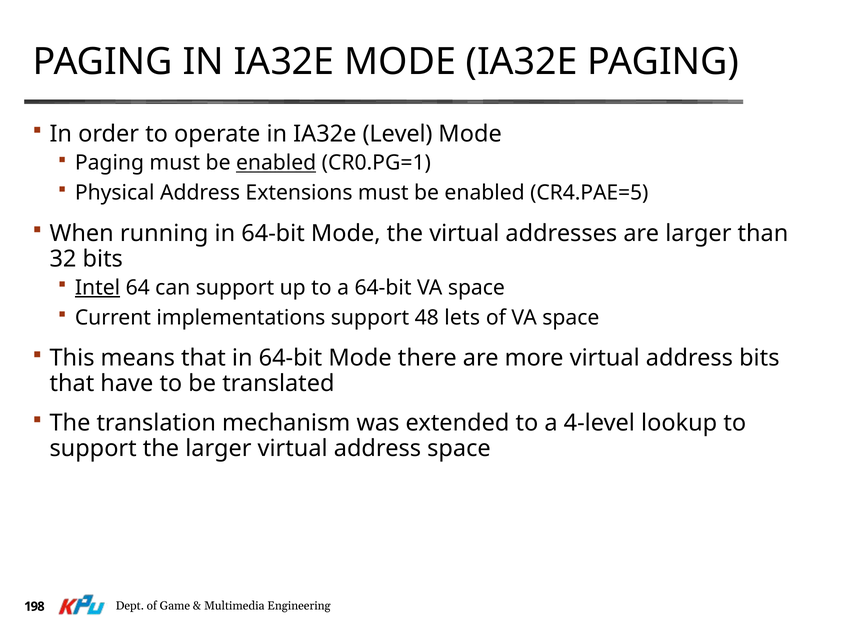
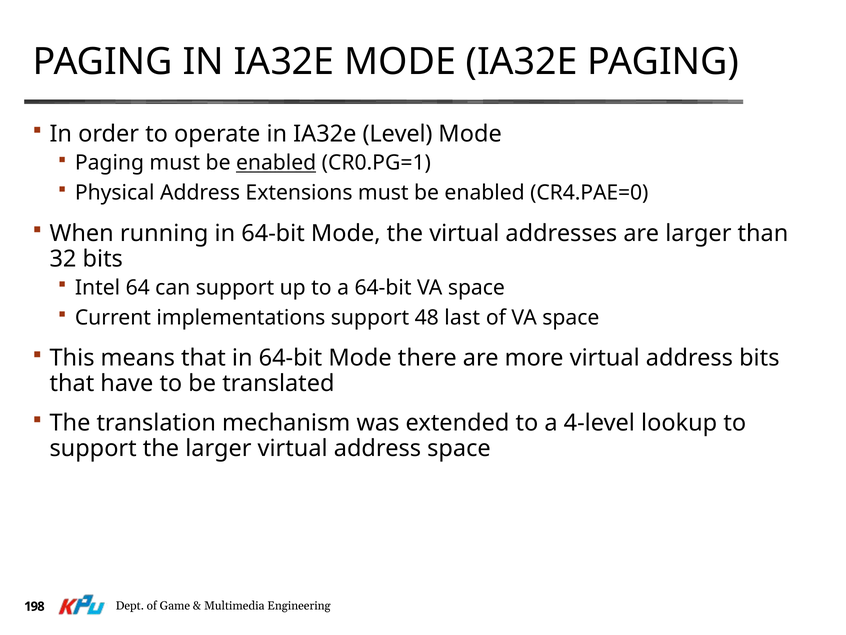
CR4.PAE=5: CR4.PAE=5 -> CR4.PAE=0
Intel underline: present -> none
lets: lets -> last
